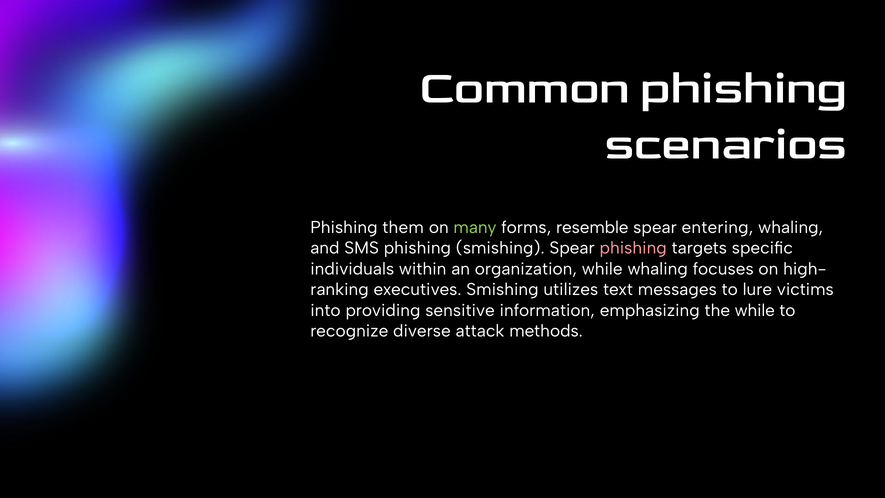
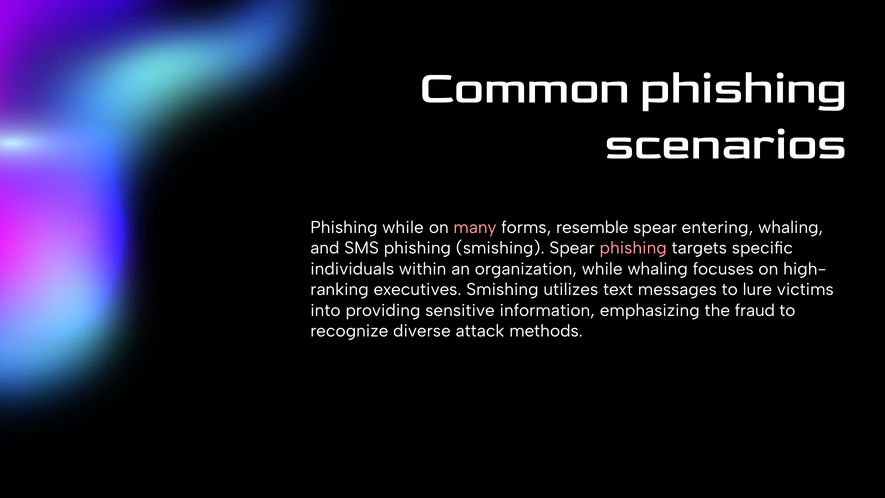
Phishing them: them -> while
many colour: light green -> pink
the while: while -> fraud
